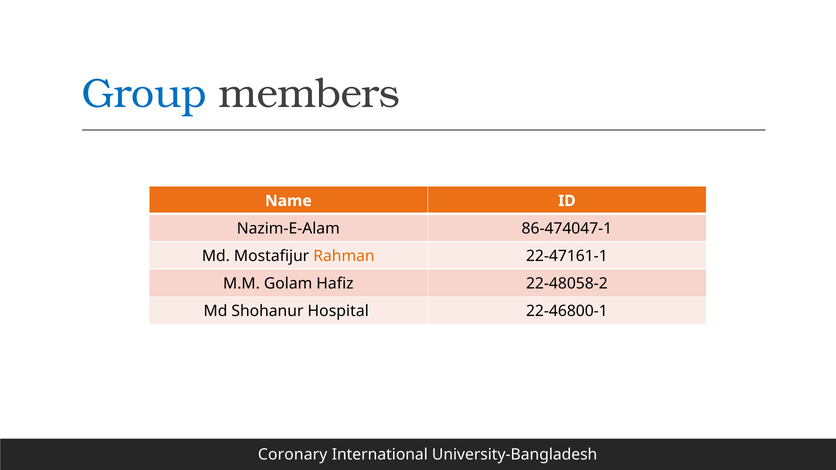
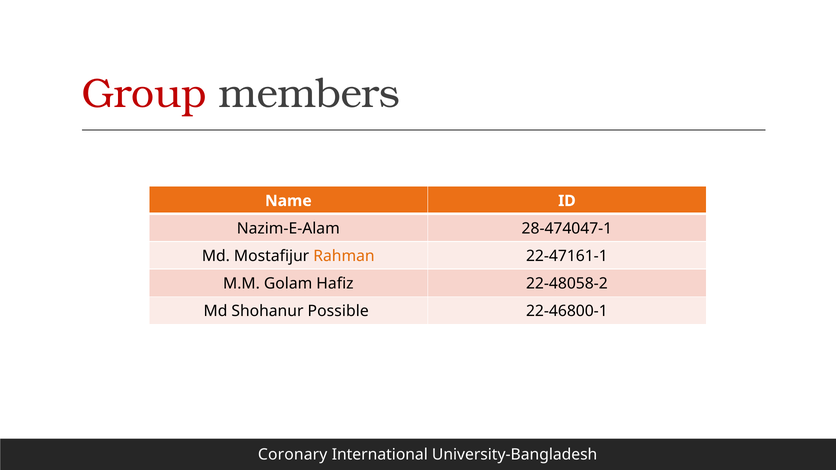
Group colour: blue -> red
86-474047-1: 86-474047-1 -> 28-474047-1
Hospital: Hospital -> Possible
